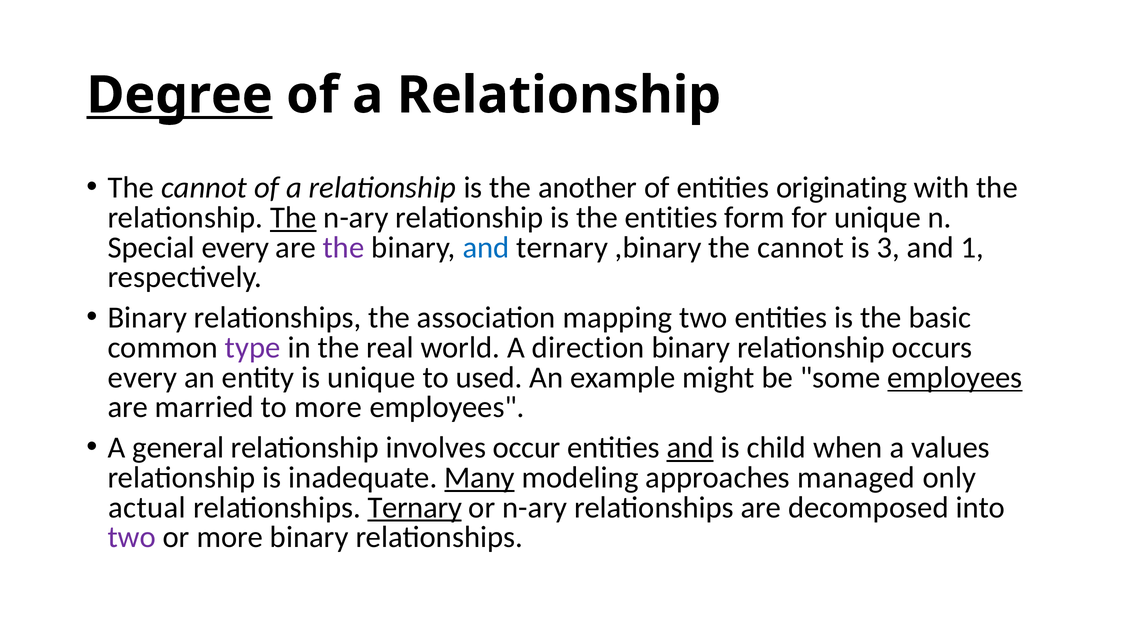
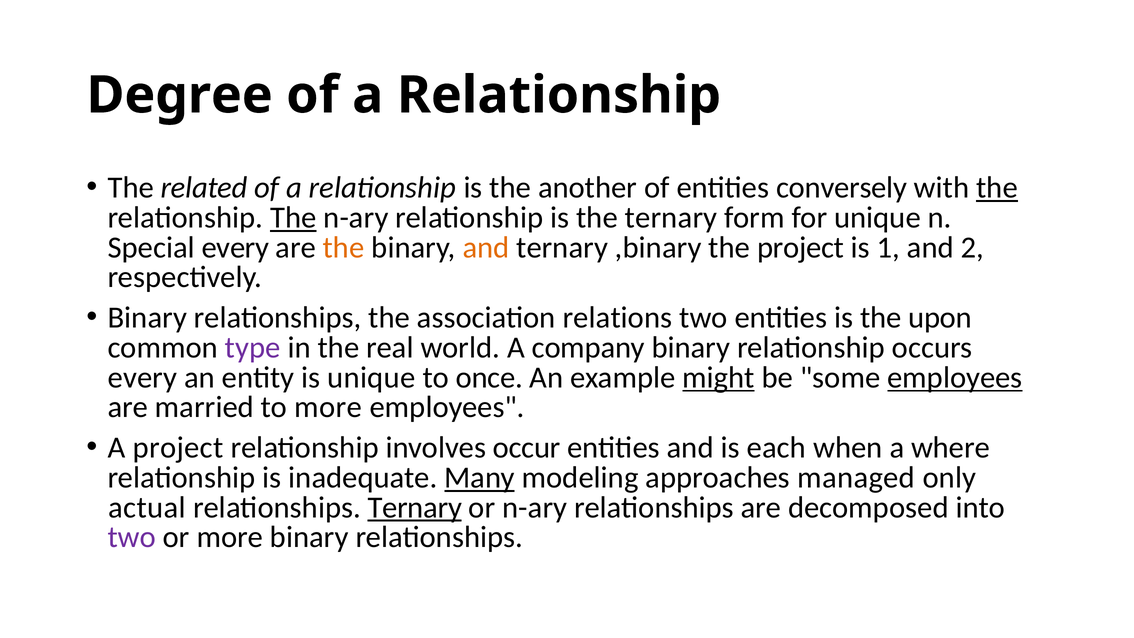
Degree underline: present -> none
cannot at (204, 188): cannot -> related
originating: originating -> conversely
the at (997, 188) underline: none -> present
the entities: entities -> ternary
the at (344, 247) colour: purple -> orange
and at (486, 247) colour: blue -> orange
cannot at (800, 247): cannot -> project
3: 3 -> 1
1: 1 -> 2
mapping: mapping -> relations
basic: basic -> upon
direction: direction -> company
used: used -> once
might underline: none -> present
A general: general -> project
and at (690, 448) underline: present -> none
child: child -> each
values: values -> where
